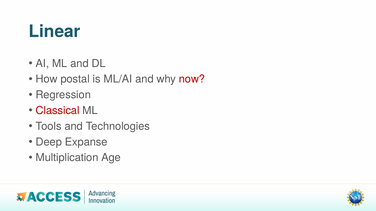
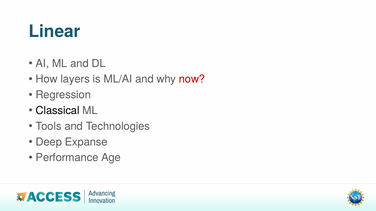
postal: postal -> layers
Classical colour: red -> black
Multiplication: Multiplication -> Performance
